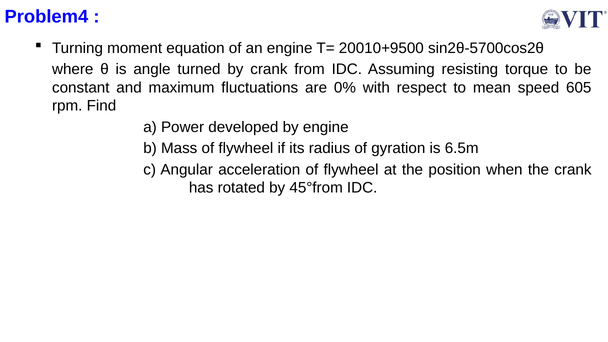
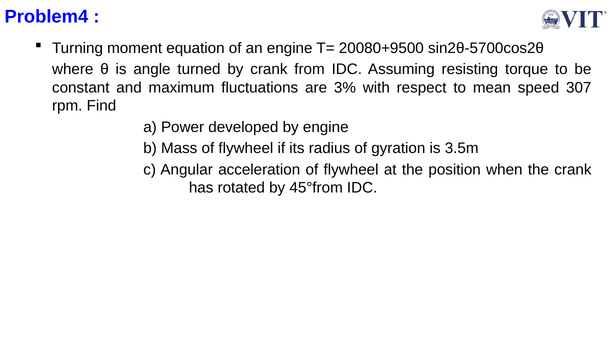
20010+9500: 20010+9500 -> 20080+9500
0%: 0% -> 3%
605: 605 -> 307
6.5m: 6.5m -> 3.5m
